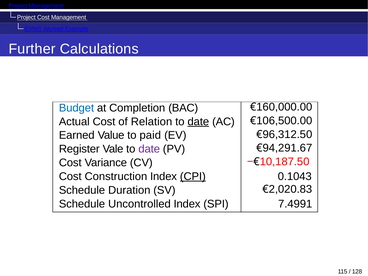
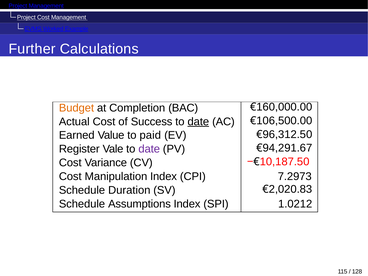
Budget colour: blue -> orange
Relation: Relation -> Success
Construction: Construction -> Manipulation
CPI underline: present -> none
0.1043: 0.1043 -> 7.2973
Uncontrolled: Uncontrolled -> Assumptions
7.4991: 7.4991 -> 1.0212
